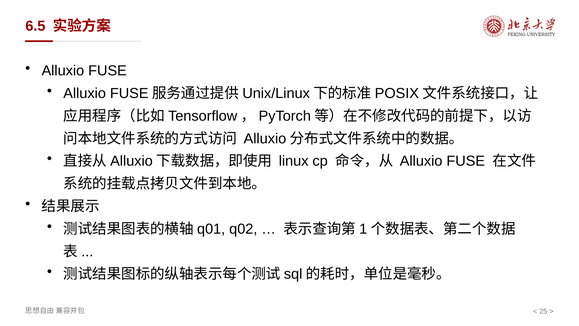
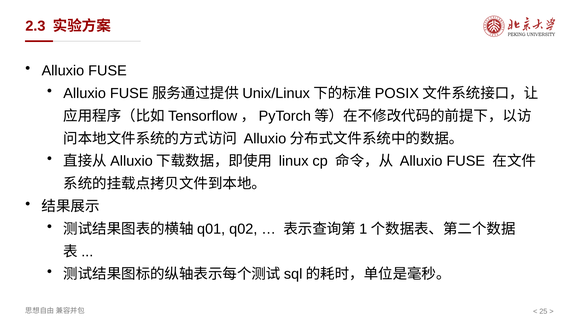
6.5: 6.5 -> 2.3
